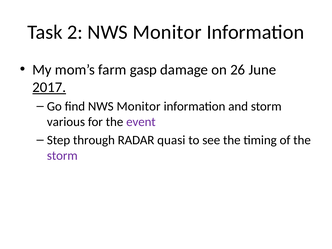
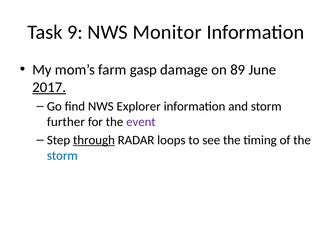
2: 2 -> 9
26: 26 -> 89
find NWS Monitor: Monitor -> Explorer
various: various -> further
through underline: none -> present
quasi: quasi -> loops
storm at (62, 156) colour: purple -> blue
